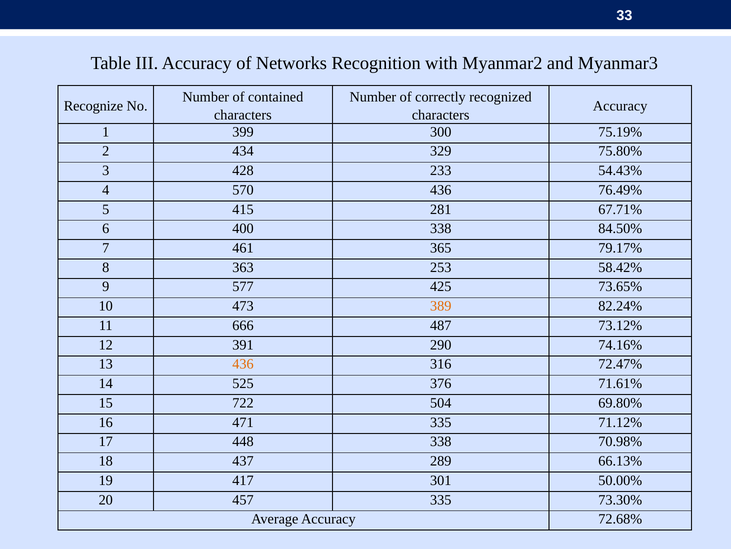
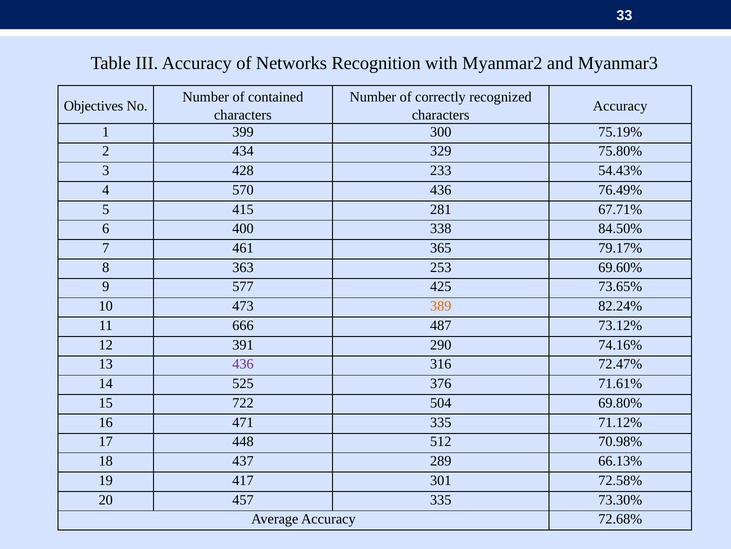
Recognize: Recognize -> Objectives
58.42%: 58.42% -> 69.60%
436 at (243, 364) colour: orange -> purple
448 338: 338 -> 512
50.00%: 50.00% -> 72.58%
